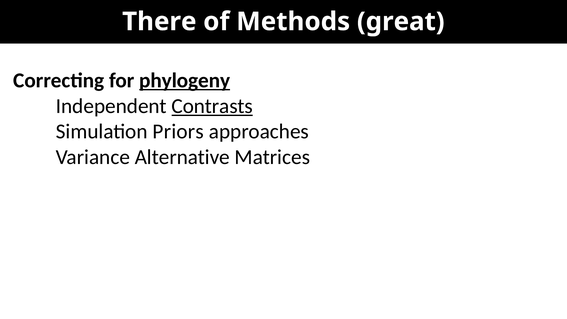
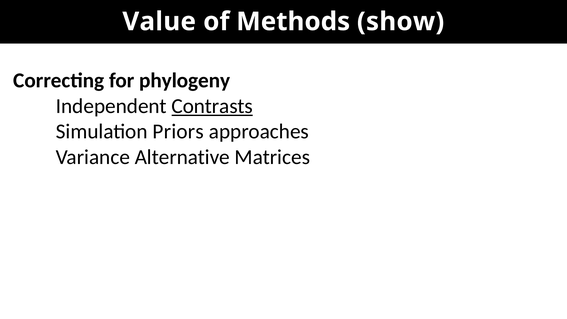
There: There -> Value
great: great -> show
phylogeny underline: present -> none
